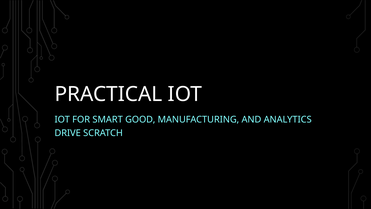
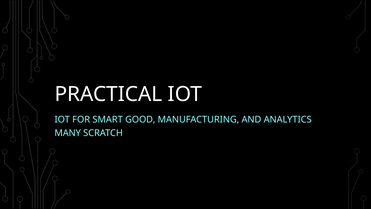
DRIVE: DRIVE -> MANY
